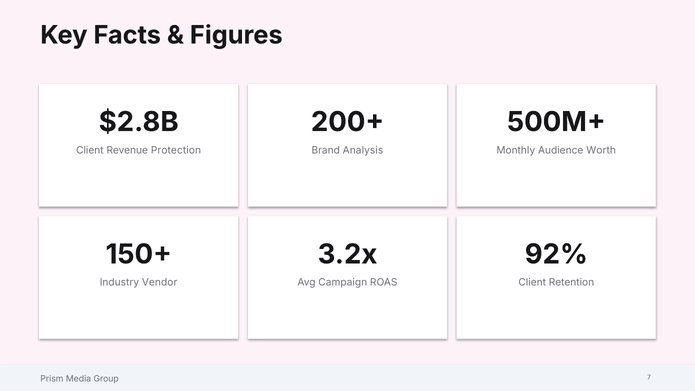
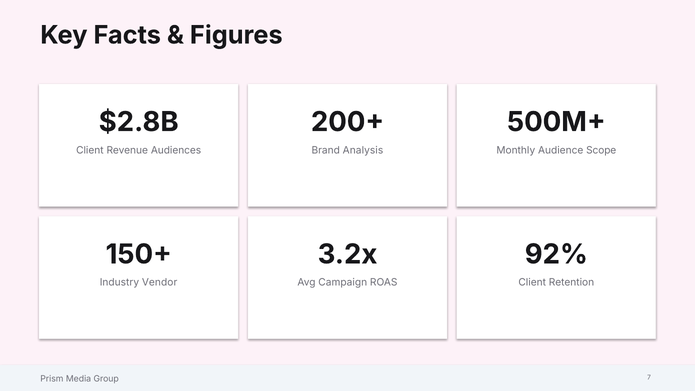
Protection: Protection -> Audiences
Worth: Worth -> Scope
